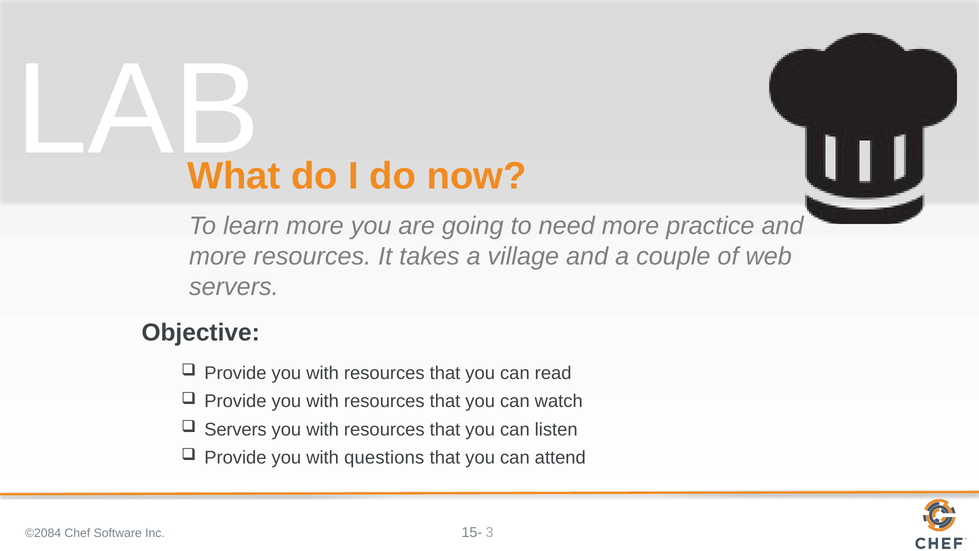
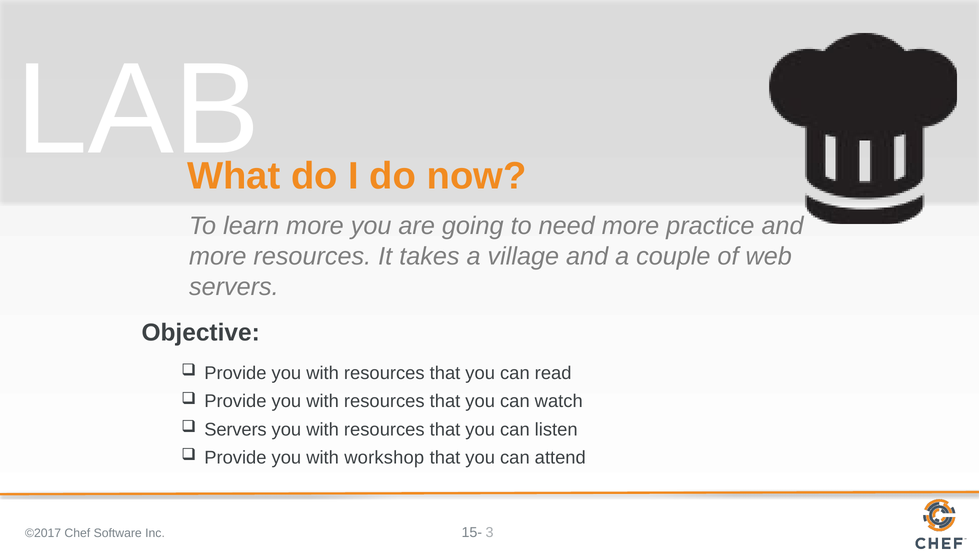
questions: questions -> workshop
©2084: ©2084 -> ©2017
